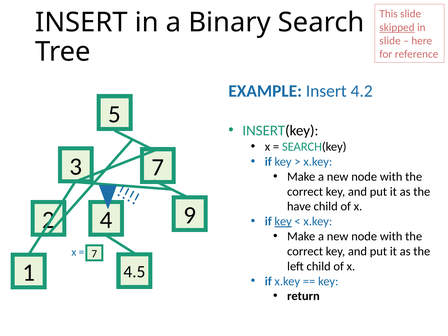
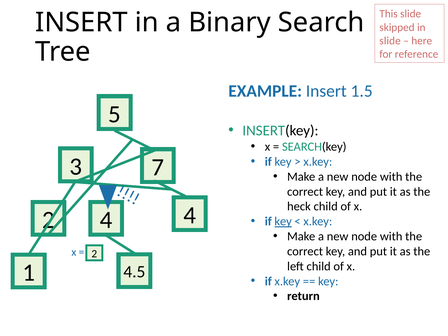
skipped underline: present -> none
4.2: 4.2 -> 1.5
have: have -> heck
9 at (190, 215): 9 -> 4
7 at (94, 254): 7 -> 2
